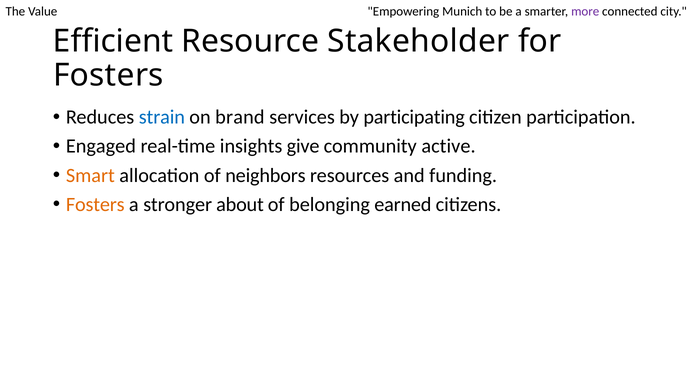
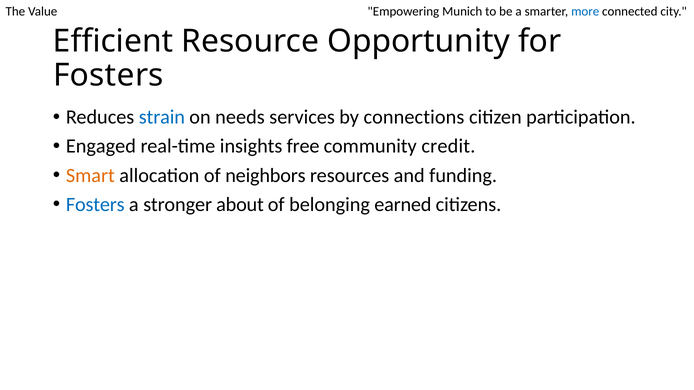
more colour: purple -> blue
Stakeholder: Stakeholder -> Opportunity
brand: brand -> needs
participating: participating -> connections
give: give -> free
active: active -> credit
Fosters at (95, 205) colour: orange -> blue
